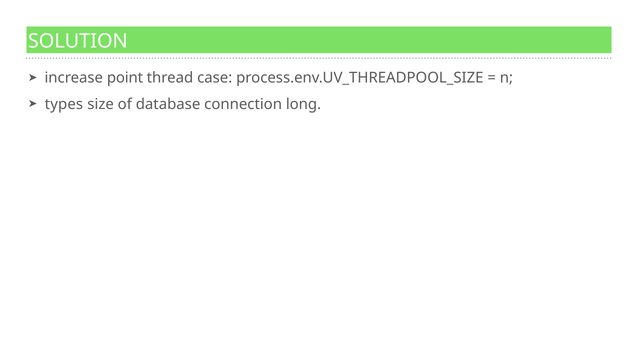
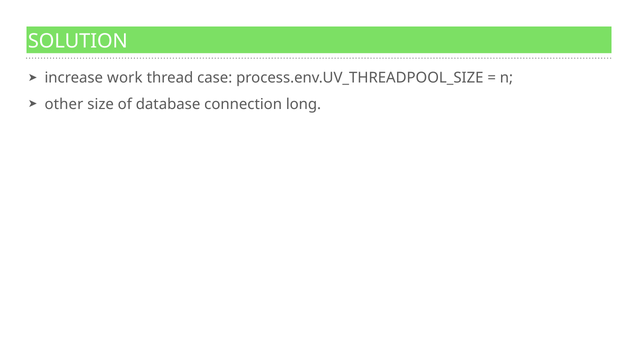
point: point -> work
types: types -> other
